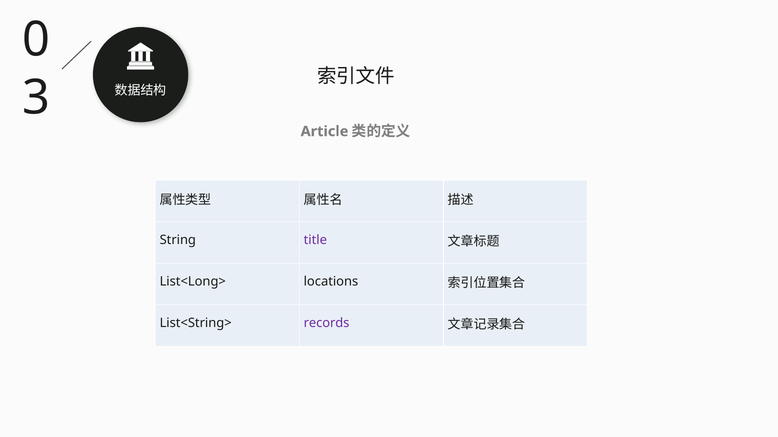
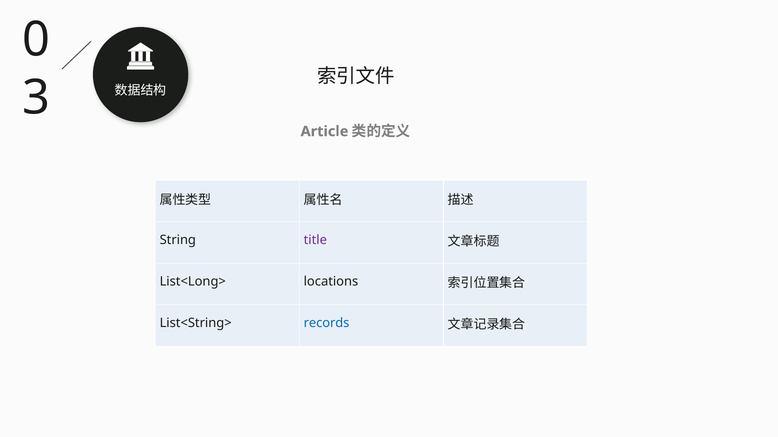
records colour: purple -> blue
